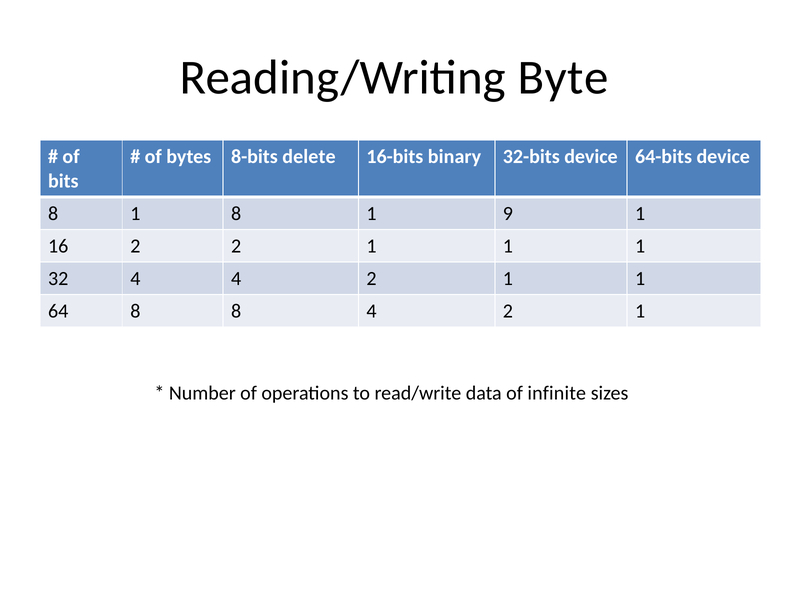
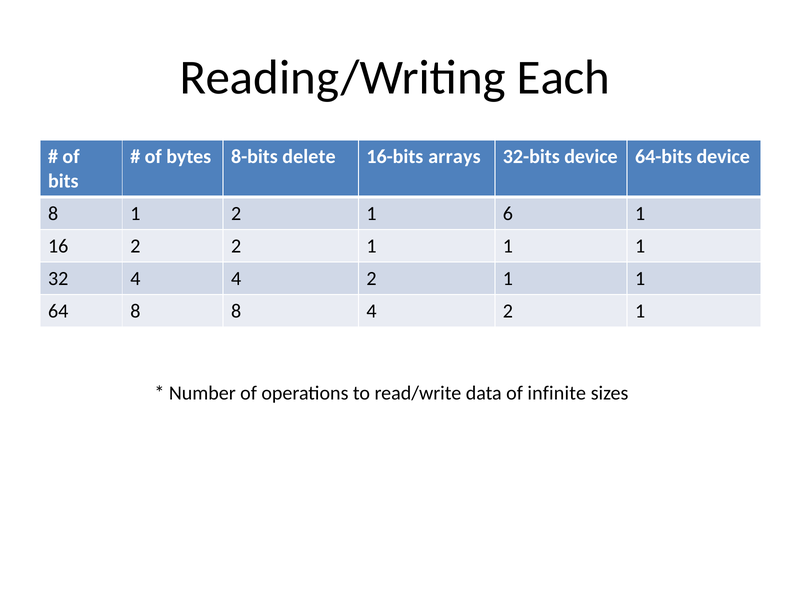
Byte: Byte -> Each
binary: binary -> arrays
1 8: 8 -> 2
9: 9 -> 6
